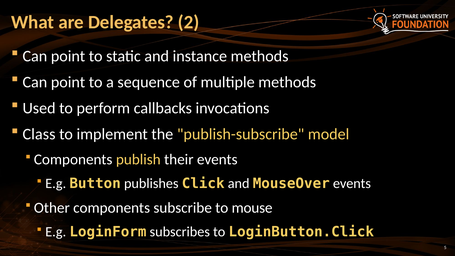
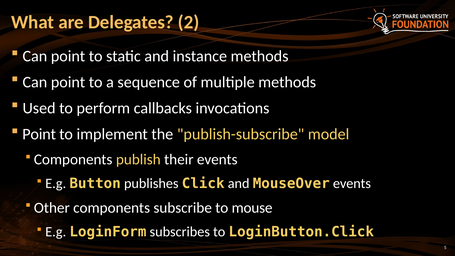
Class at (39, 134): Class -> Point
